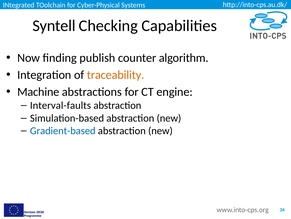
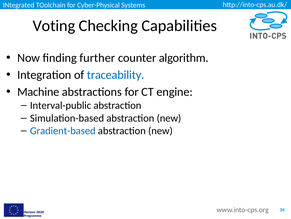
Syntell: Syntell -> Voting
publish: publish -> further
traceability colour: orange -> blue
Interval-faults: Interval-faults -> Interval-public
